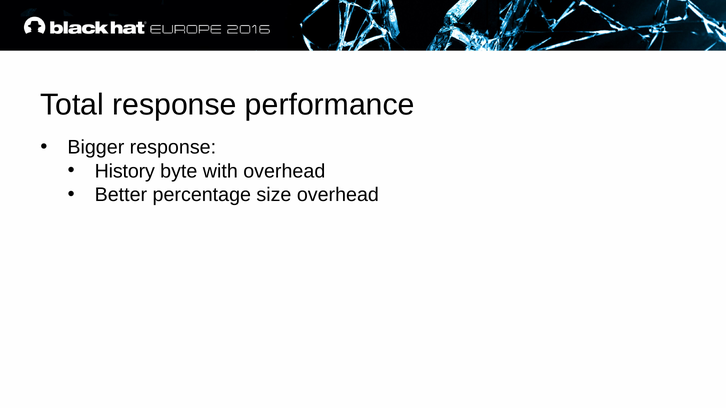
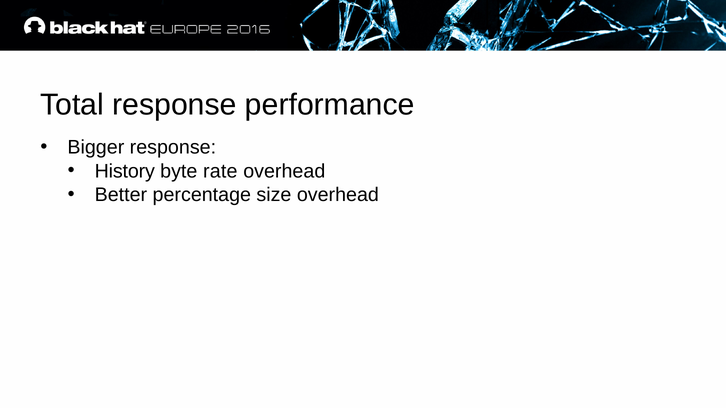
with: with -> rate
